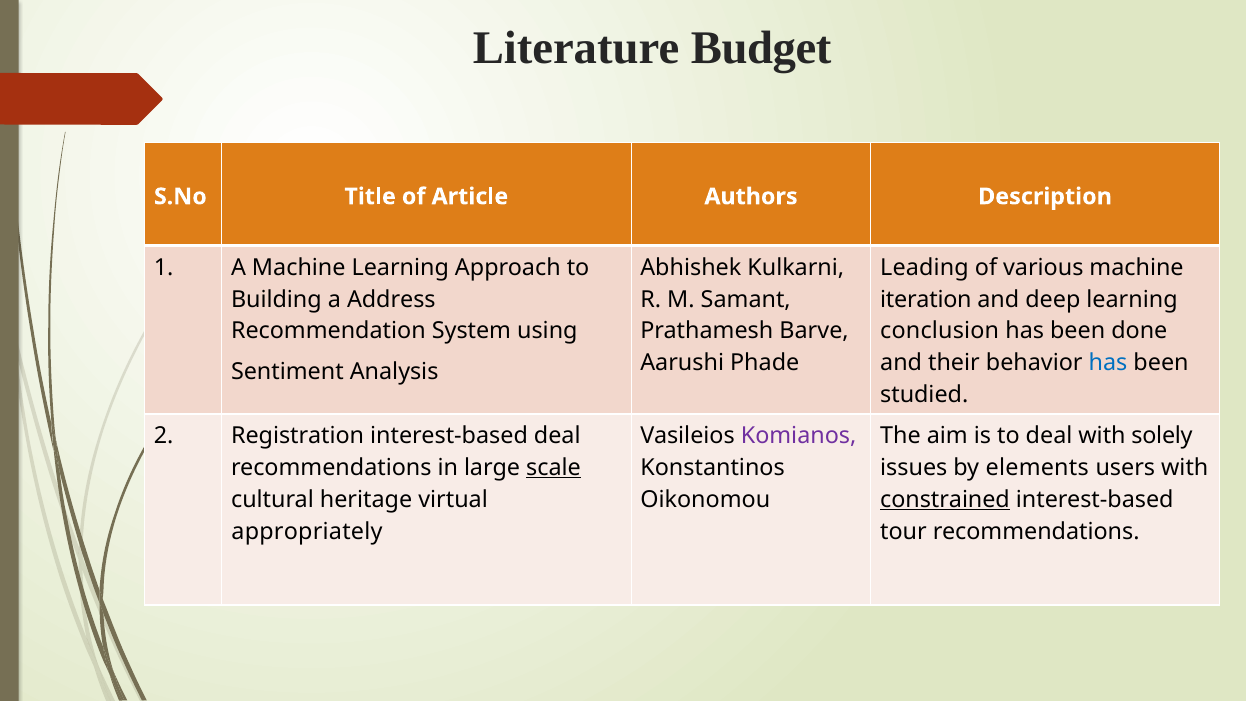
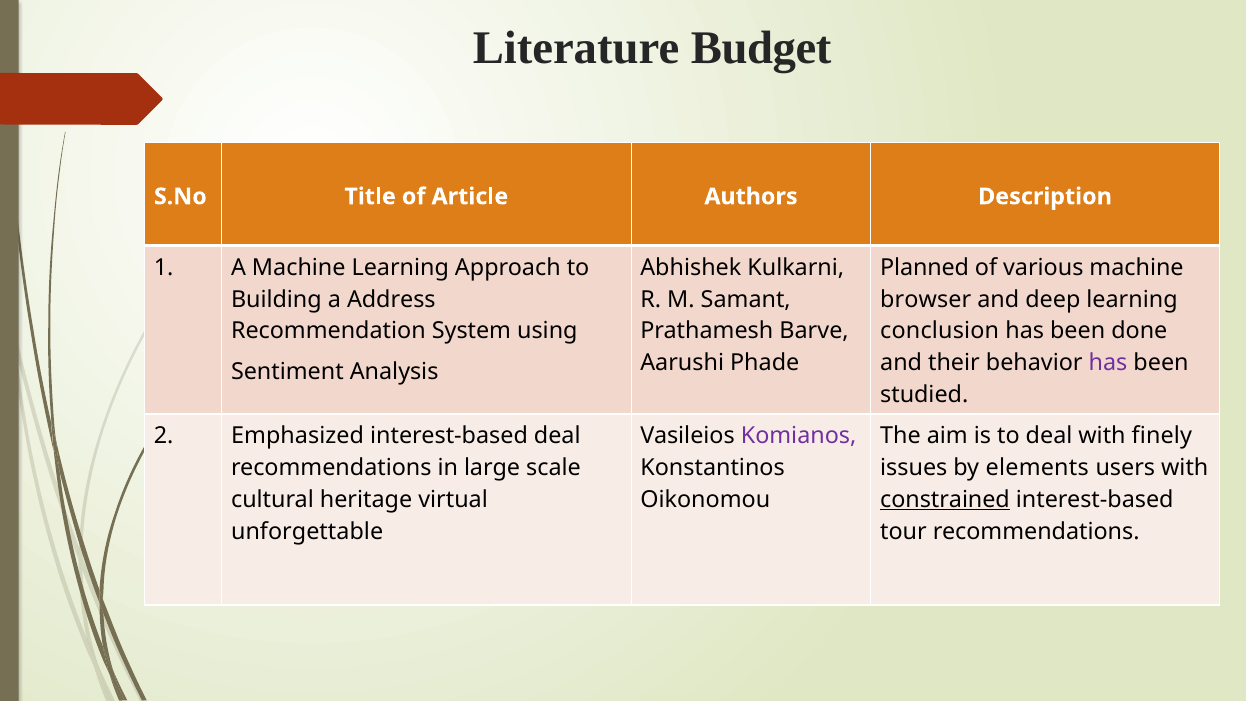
Leading: Leading -> Planned
iteration: iteration -> browser
has at (1108, 363) colour: blue -> purple
Registration: Registration -> Emphasized
solely: solely -> finely
scale underline: present -> none
appropriately: appropriately -> unforgettable
